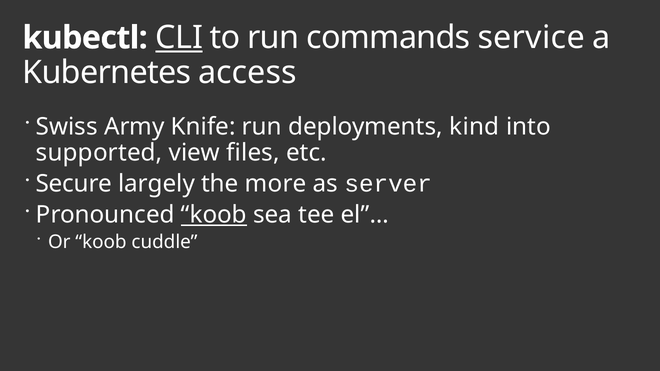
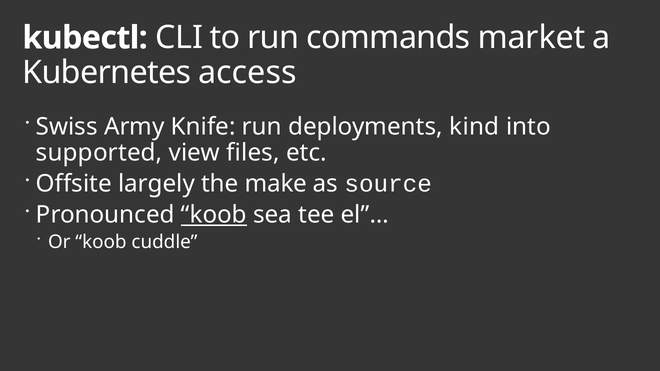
CLI underline: present -> none
service: service -> market
Secure: Secure -> Offsite
more: more -> make
server: server -> source
